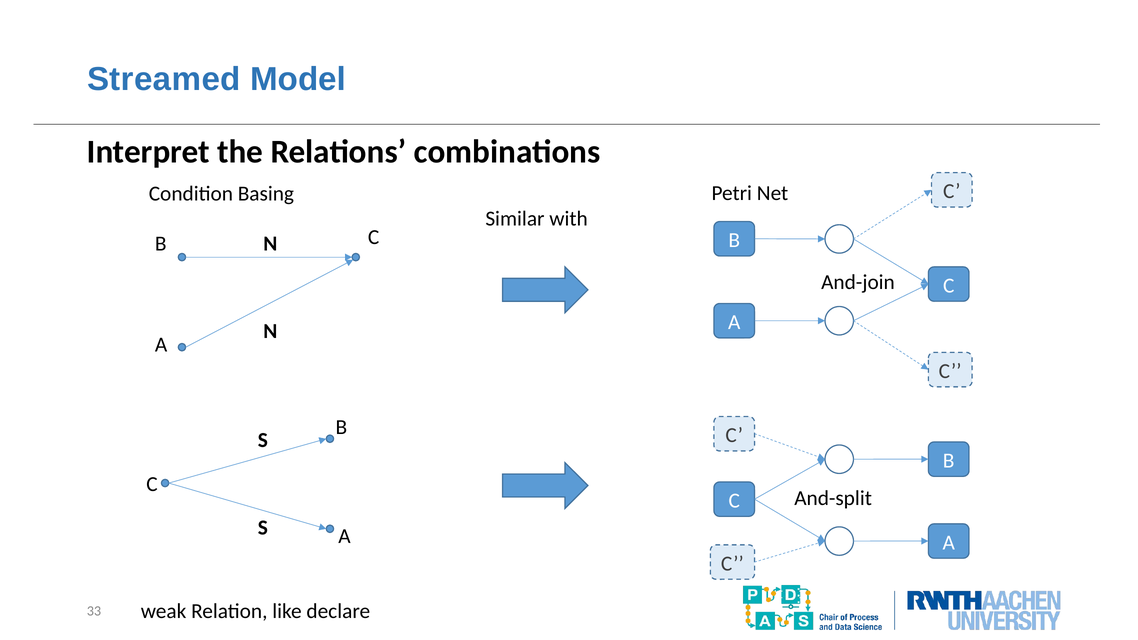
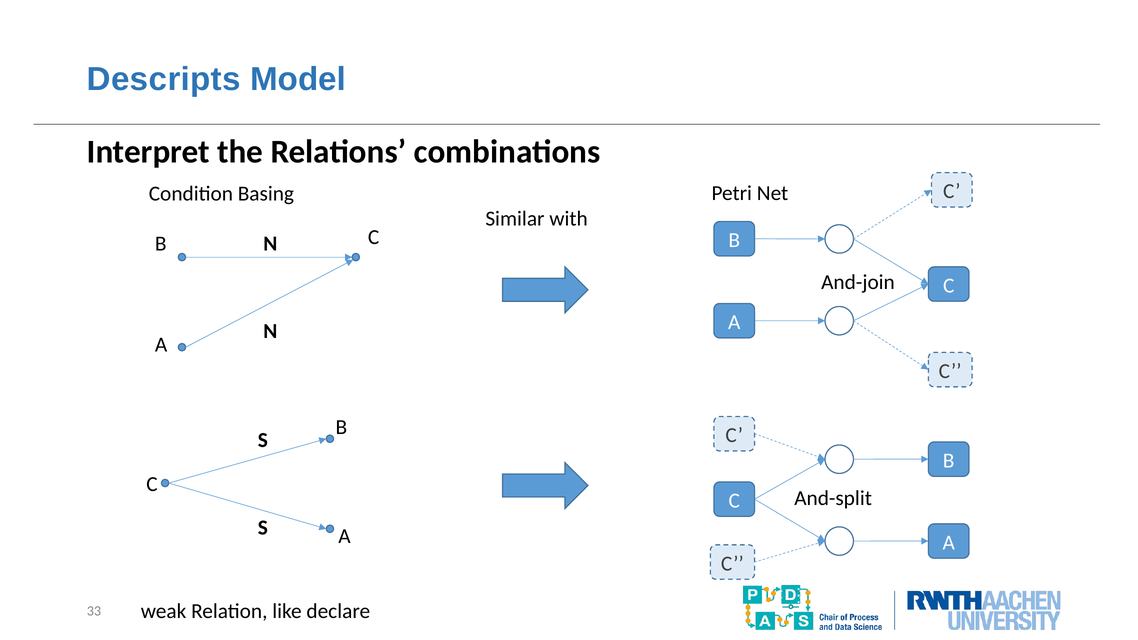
Streamed: Streamed -> Descripts
